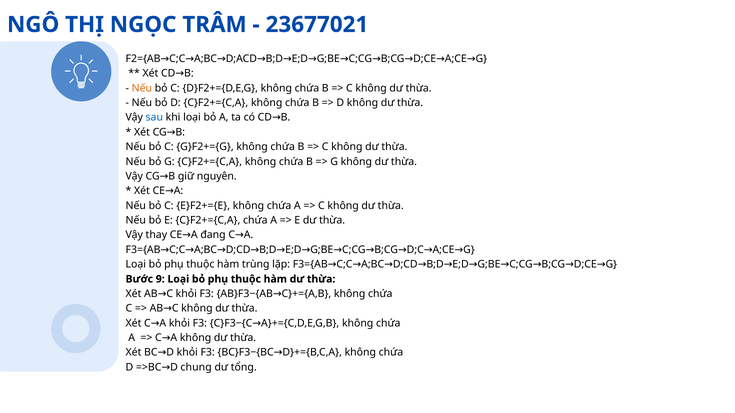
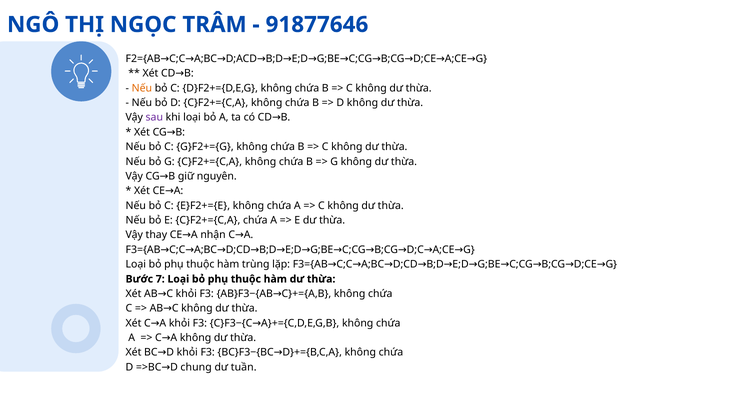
23677021: 23677021 -> 91877646
sau colour: blue -> purple
đang: đang -> nhận
9: 9 -> 7
tổng: tổng -> tuần
